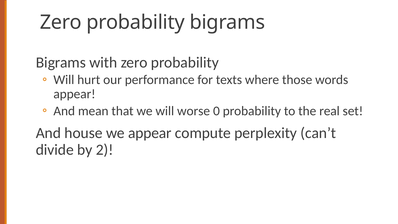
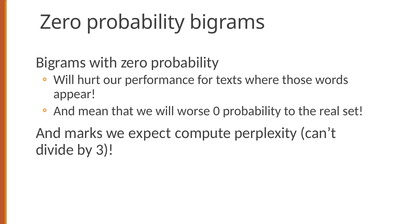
house: house -> marks
we appear: appear -> expect
2: 2 -> 3
